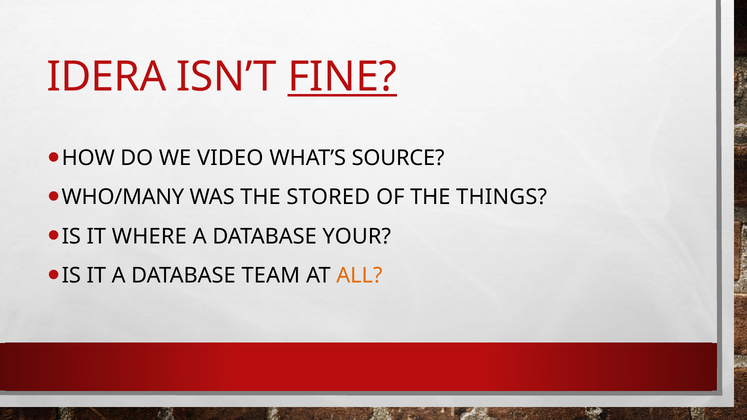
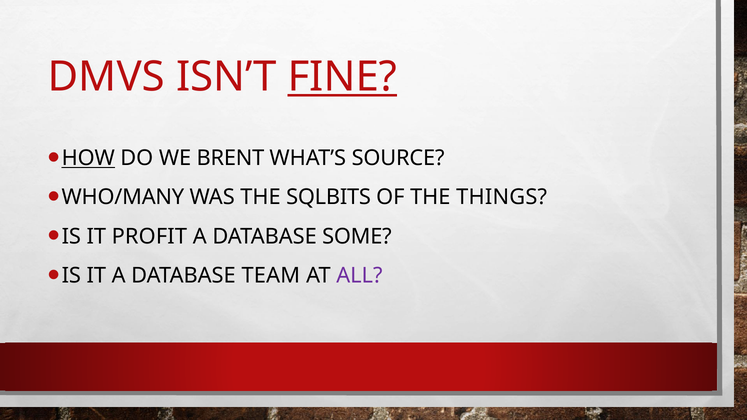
IDERA: IDERA -> DMVS
HOW underline: none -> present
VIDEO: VIDEO -> BRENT
STORED: STORED -> SQLBITS
WHERE: WHERE -> PROFIT
YOUR: YOUR -> SOME
ALL colour: orange -> purple
